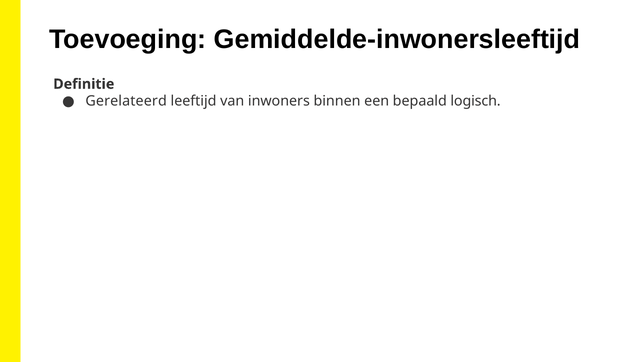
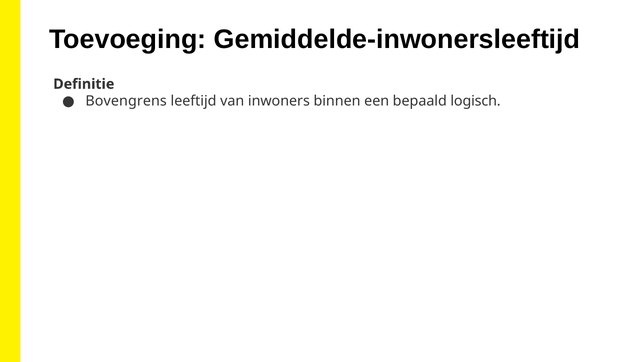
Gerelateerd: Gerelateerd -> Bovengrens
